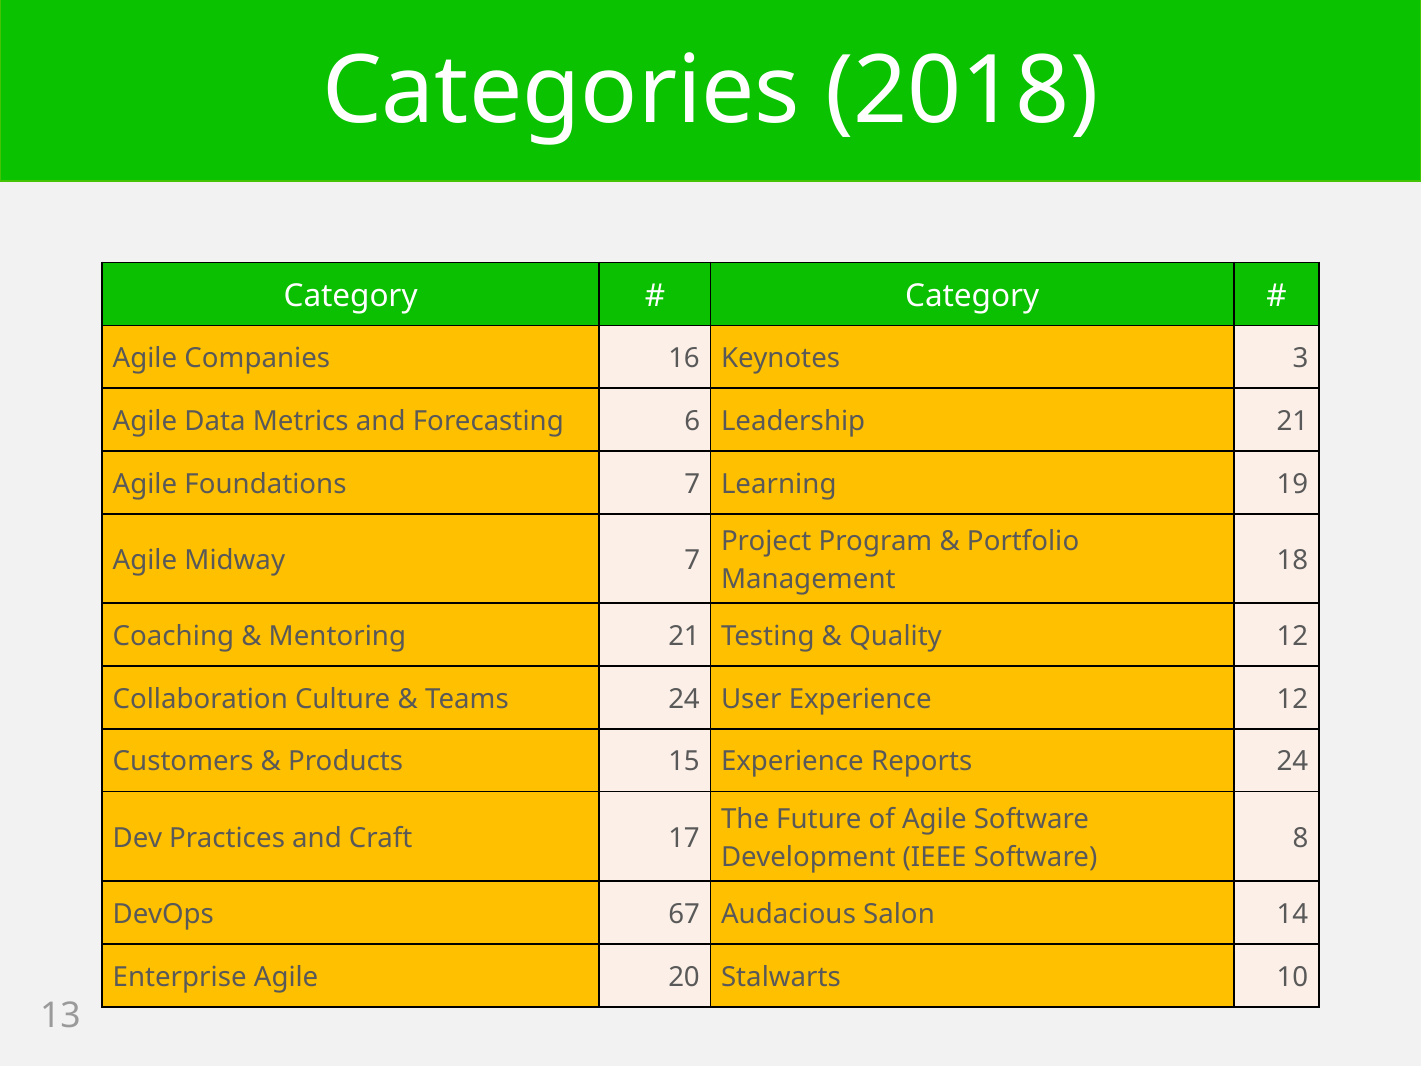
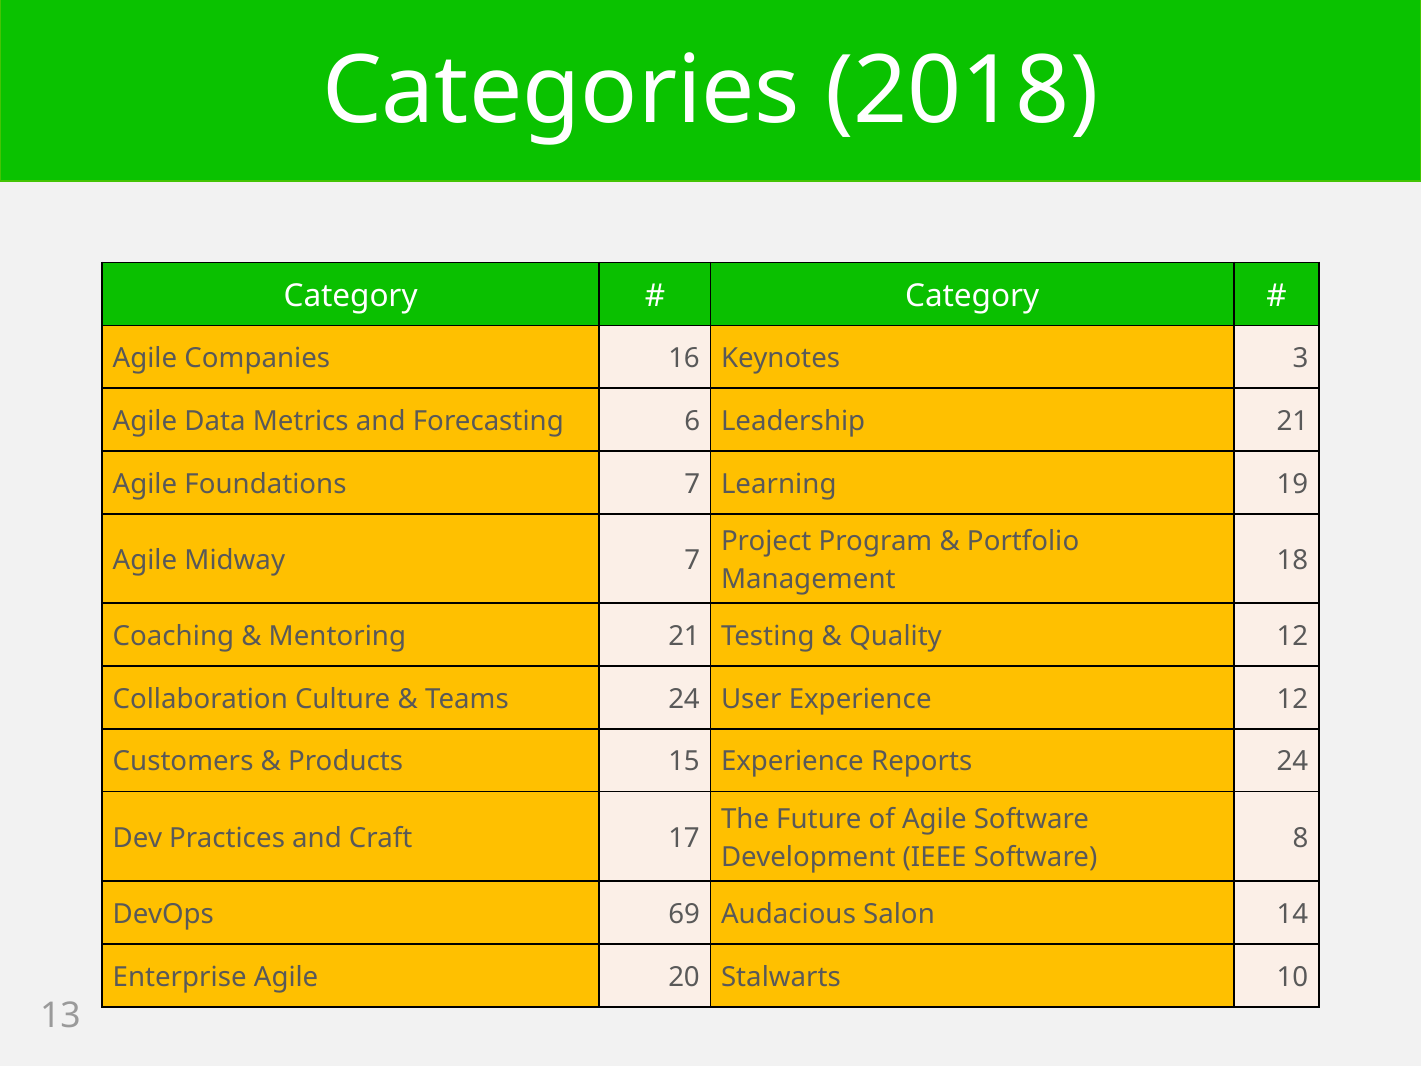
67: 67 -> 69
